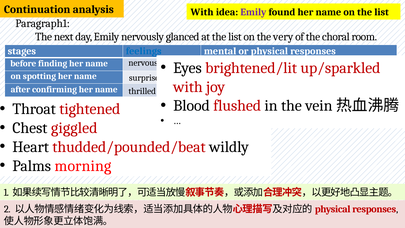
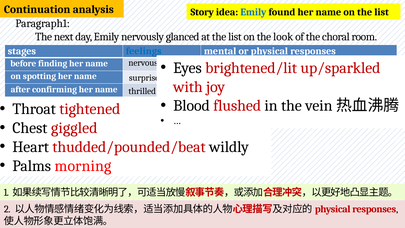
With at (202, 12): With -> Story
Emily at (253, 12) colour: purple -> blue
very: very -> look
